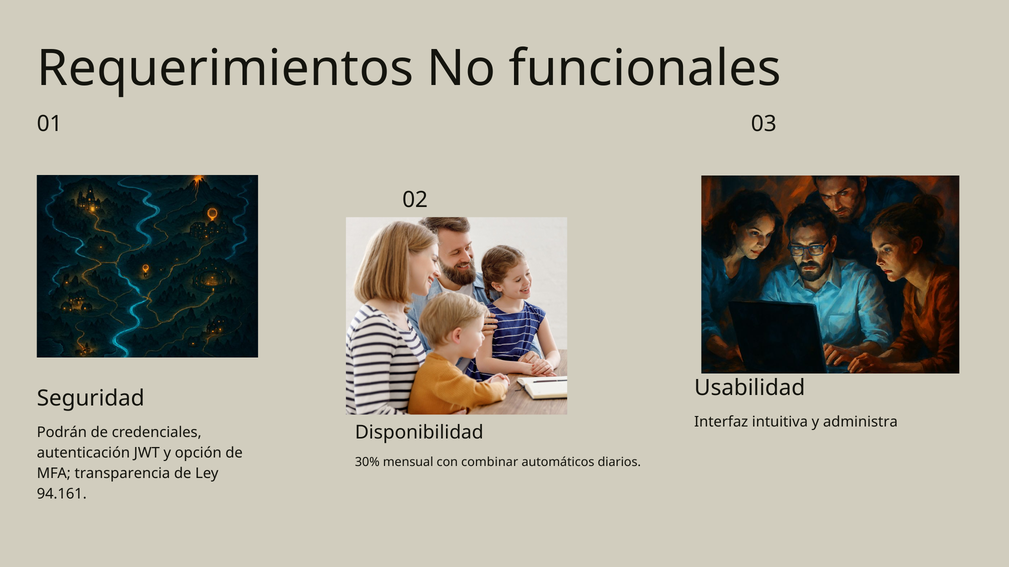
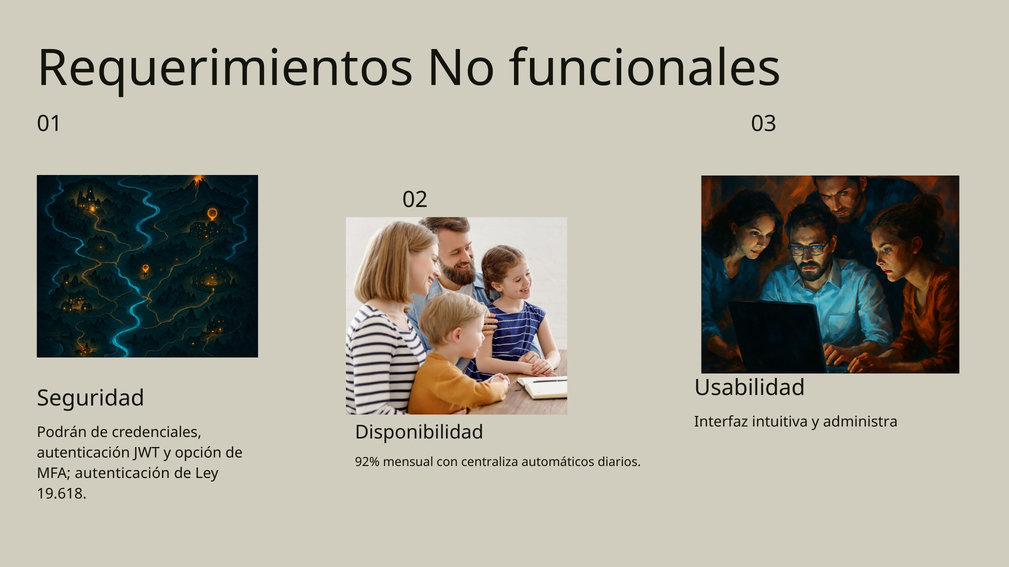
30%: 30% -> 92%
combinar: combinar -> centraliza
MFA transparencia: transparencia -> autenticación
94.161: 94.161 -> 19.618
